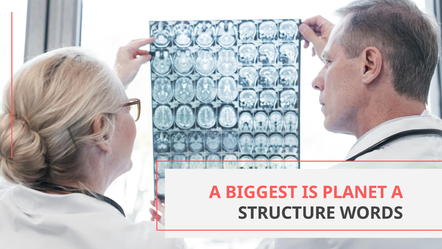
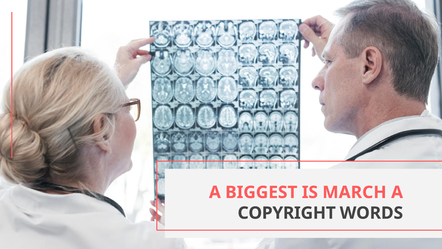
PLANET: PLANET -> MARCH
STRUCTURE: STRUCTURE -> COPYRIGHT
